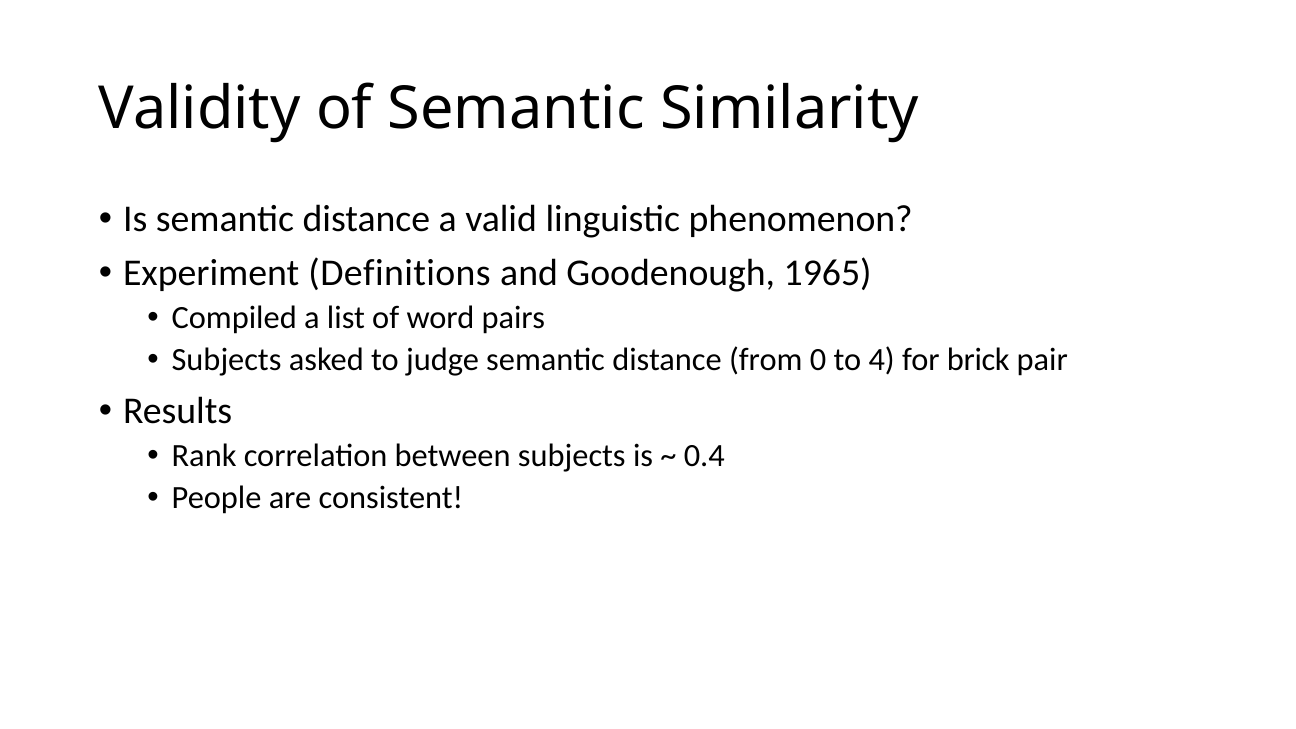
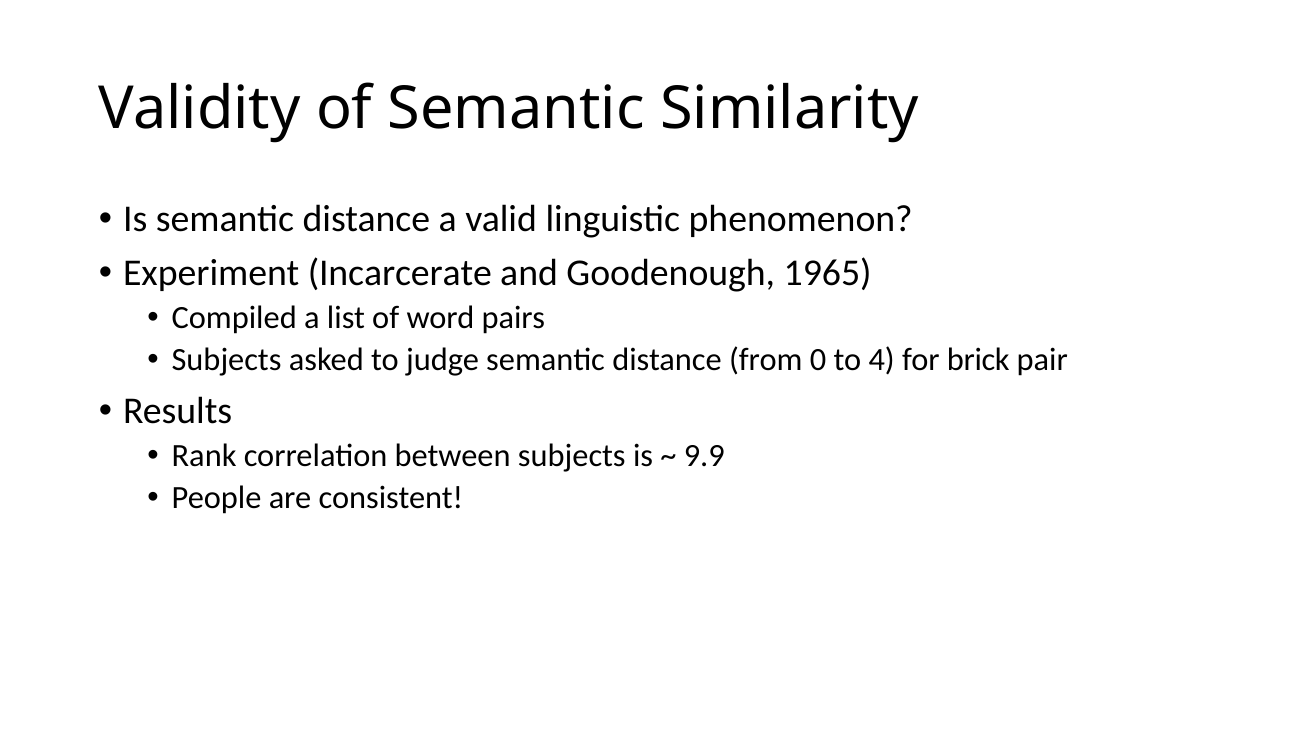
Definitions: Definitions -> Incarcerate
0.4: 0.4 -> 9.9
